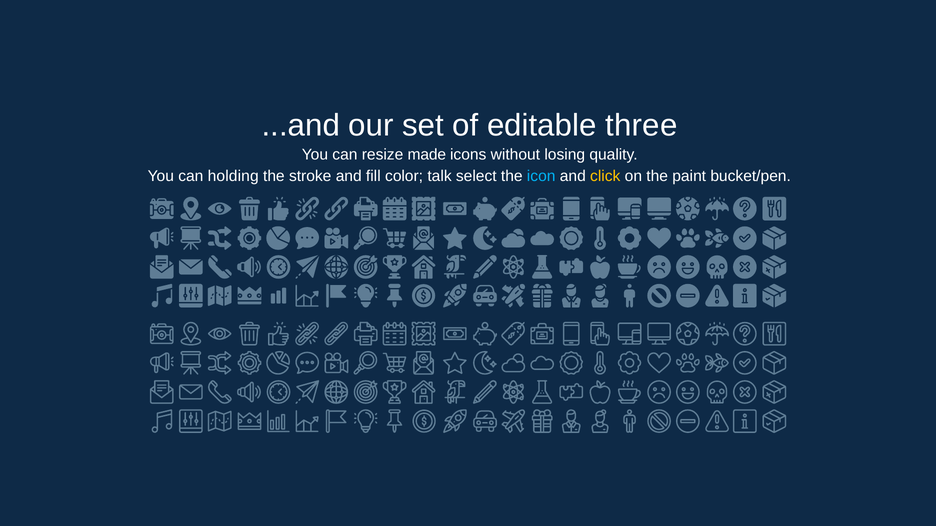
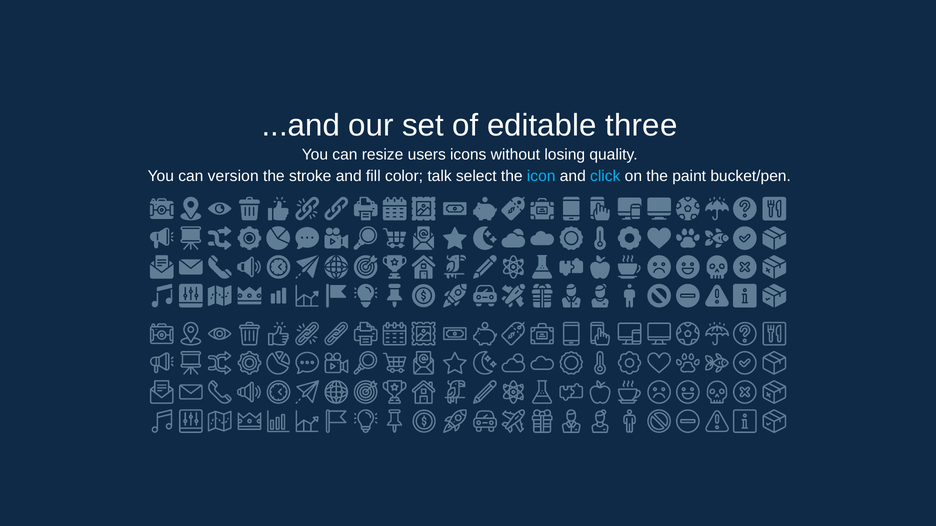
made: made -> users
holding: holding -> version
click colour: yellow -> light blue
